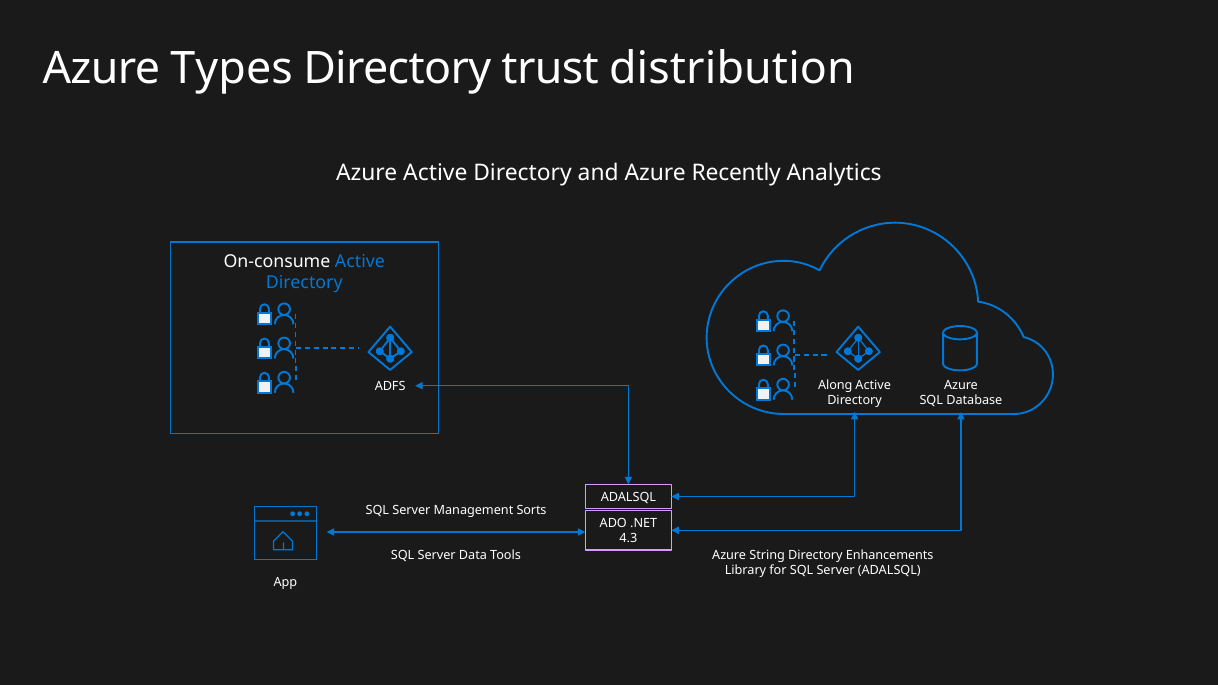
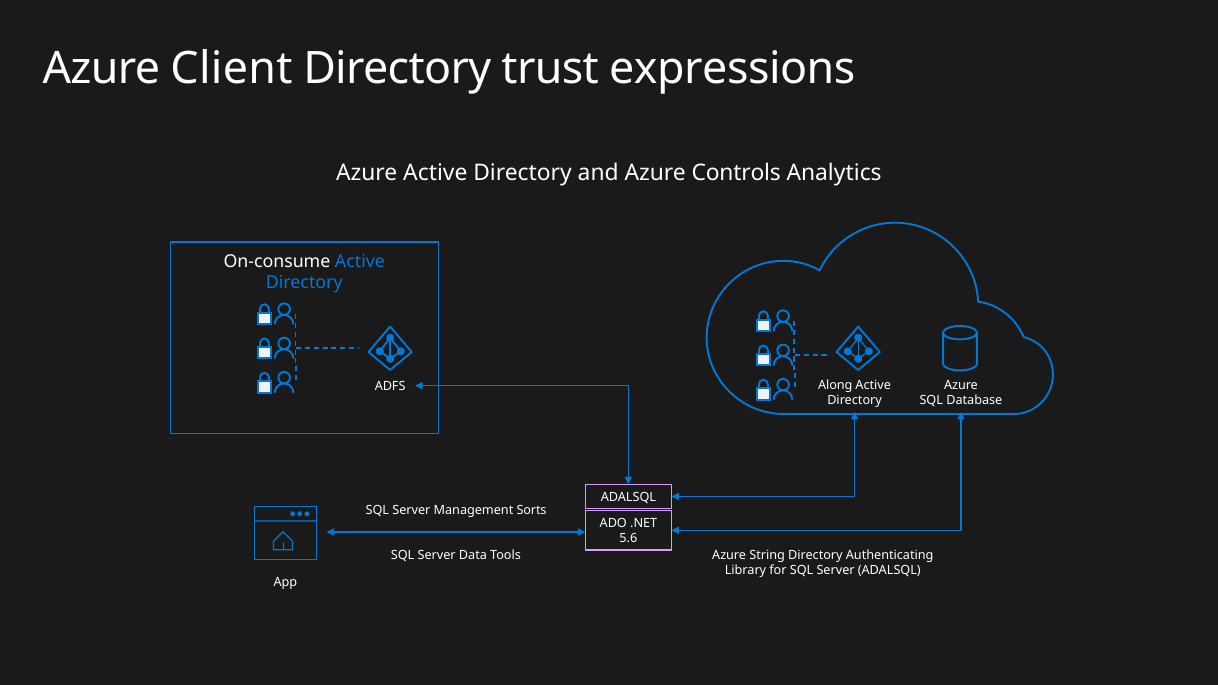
Types: Types -> Client
distribution: distribution -> expressions
Recently: Recently -> Controls
4.3: 4.3 -> 5.6
Enhancements: Enhancements -> Authenticating
